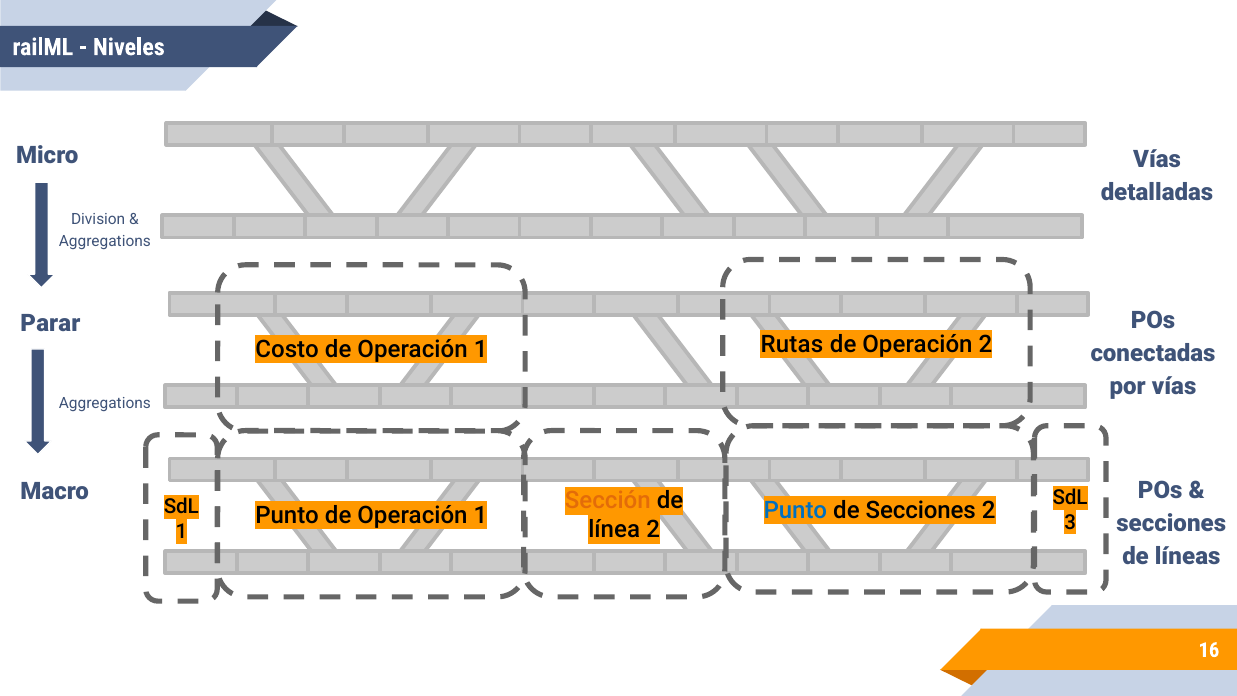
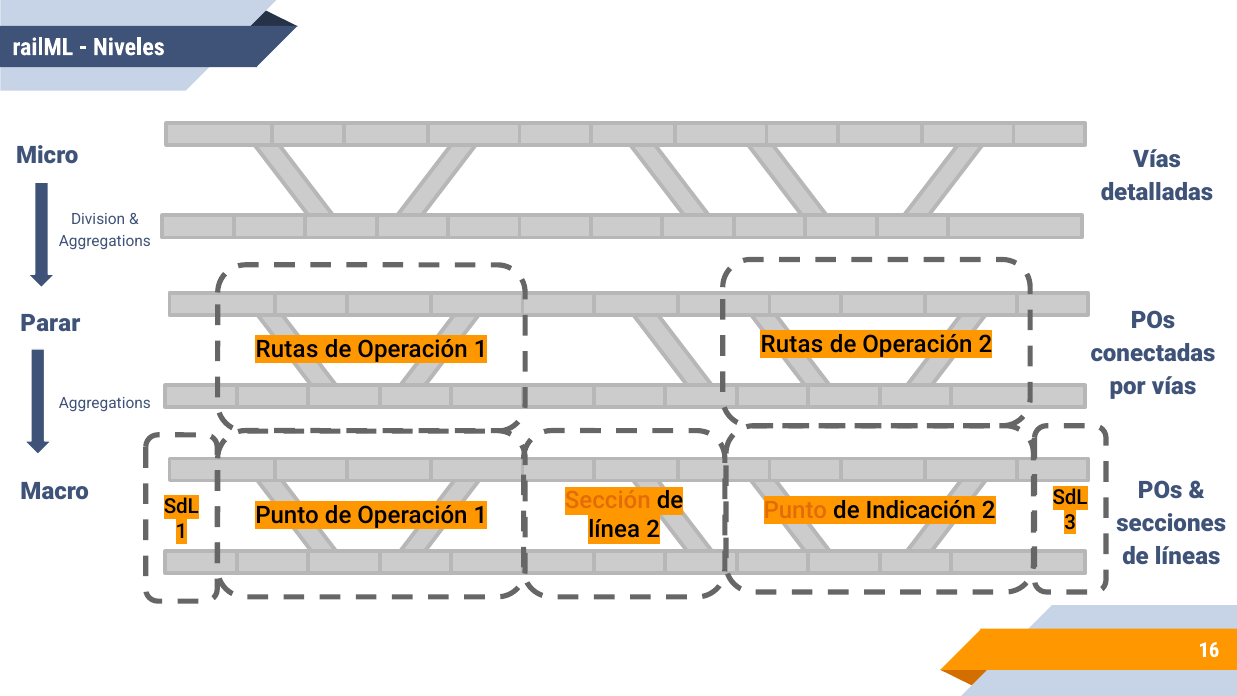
Costo at (287, 350): Costo -> Rutas
Punto at (795, 510) colour: blue -> orange
de Secciones: Secciones -> Indicación
